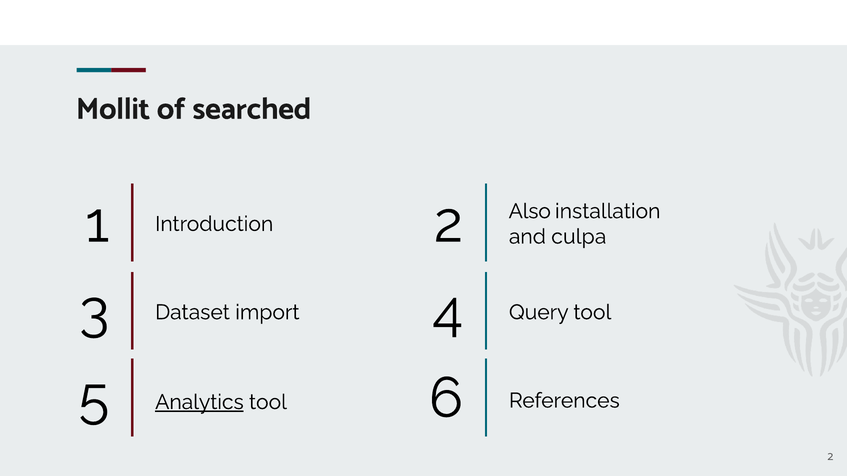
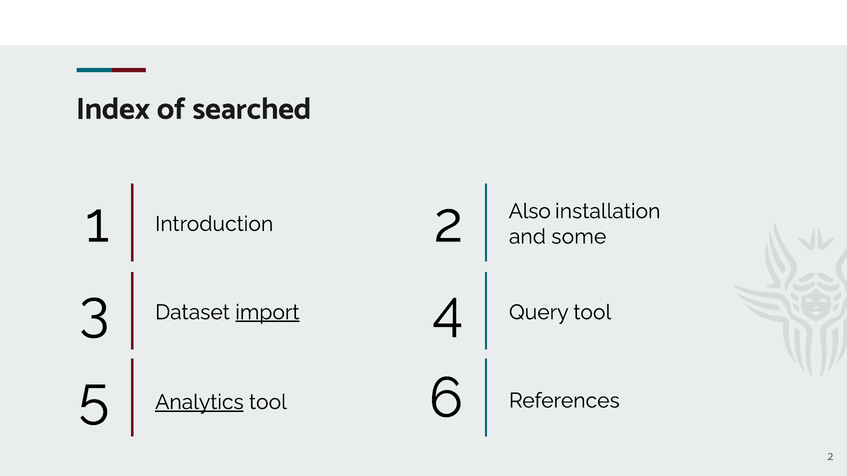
Mollit: Mollit -> Index
culpa: culpa -> some
import underline: none -> present
